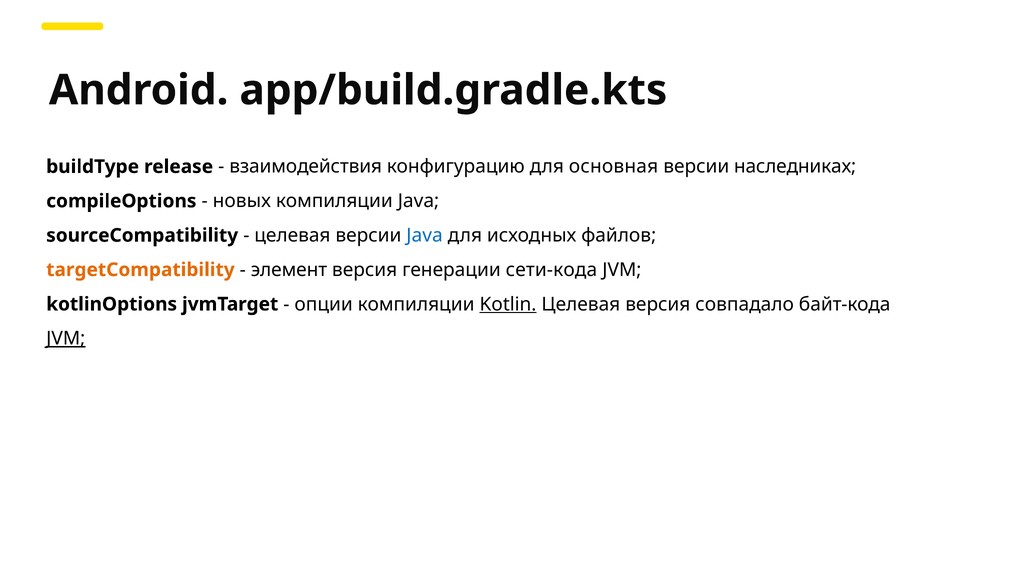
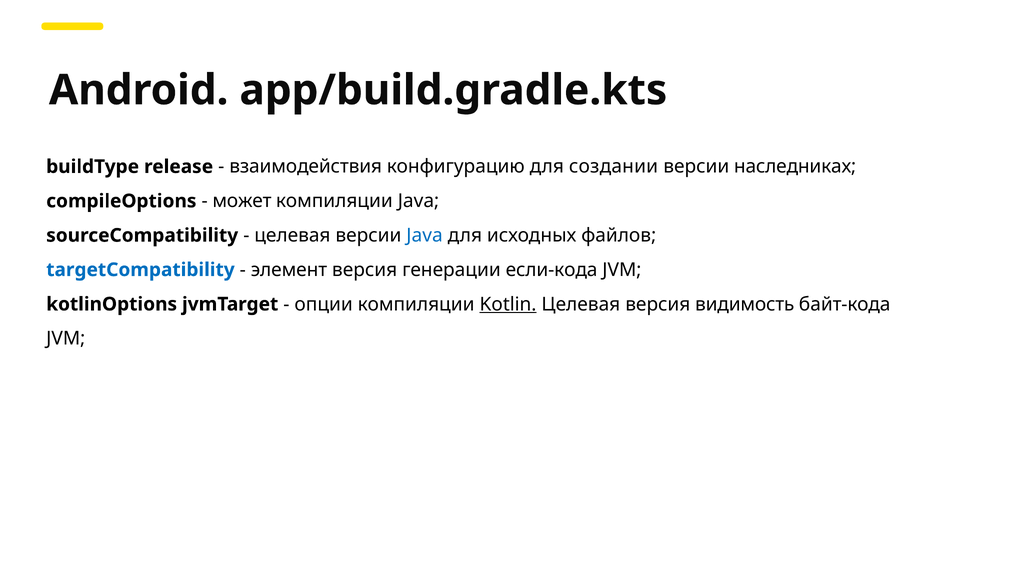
основная: основная -> создании
новых: новых -> может
targetCompatibility colour: orange -> blue
сети-кода: сети-кода -> если-кода
совпадало: совпадало -> видимость
JVM at (66, 339) underline: present -> none
